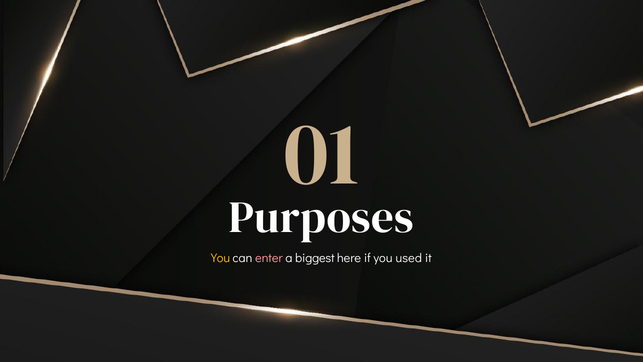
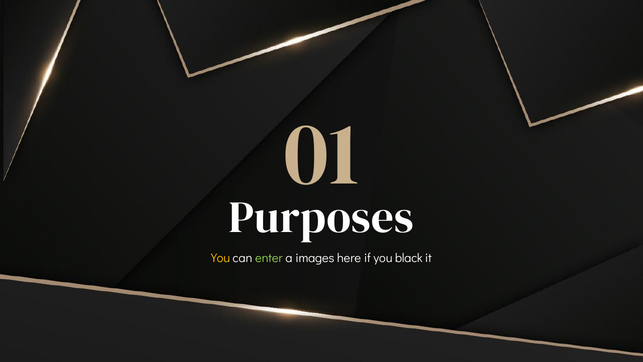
enter colour: pink -> light green
biggest: biggest -> images
used: used -> black
